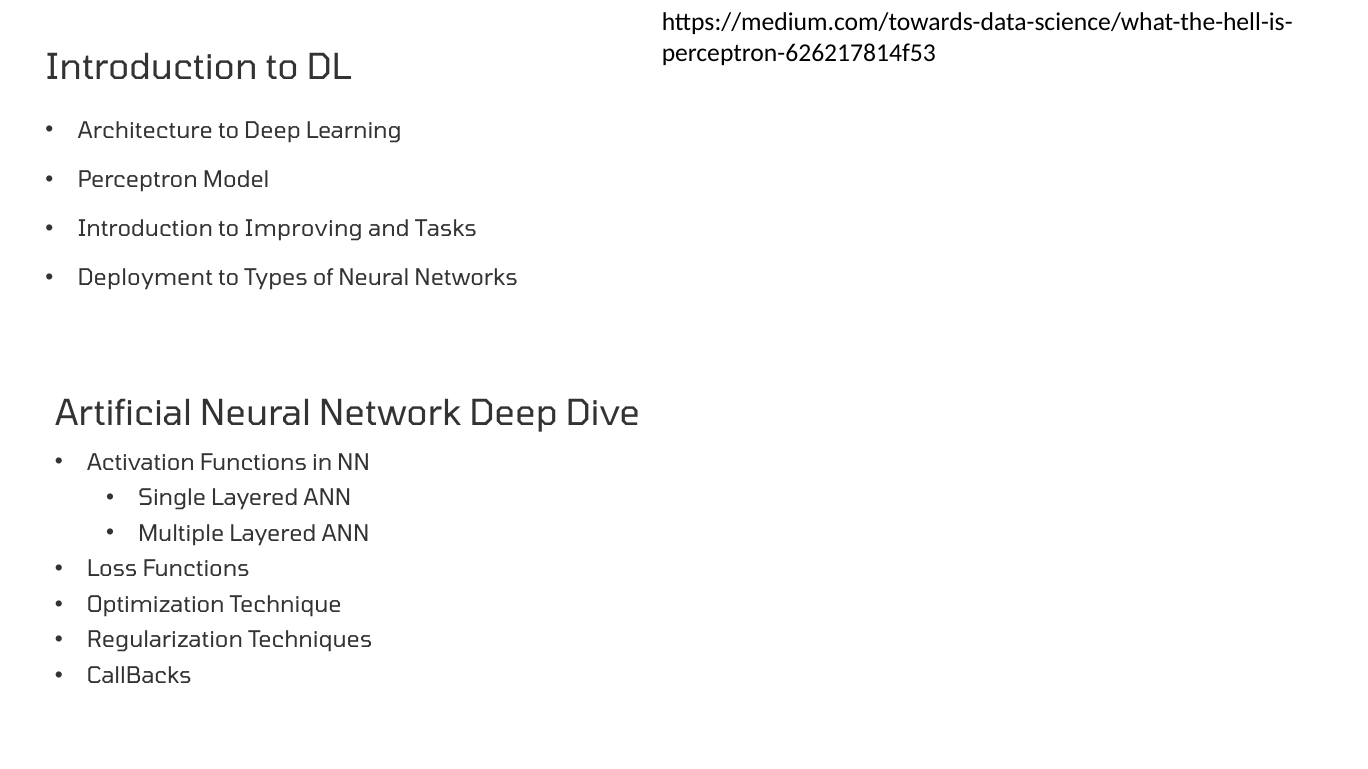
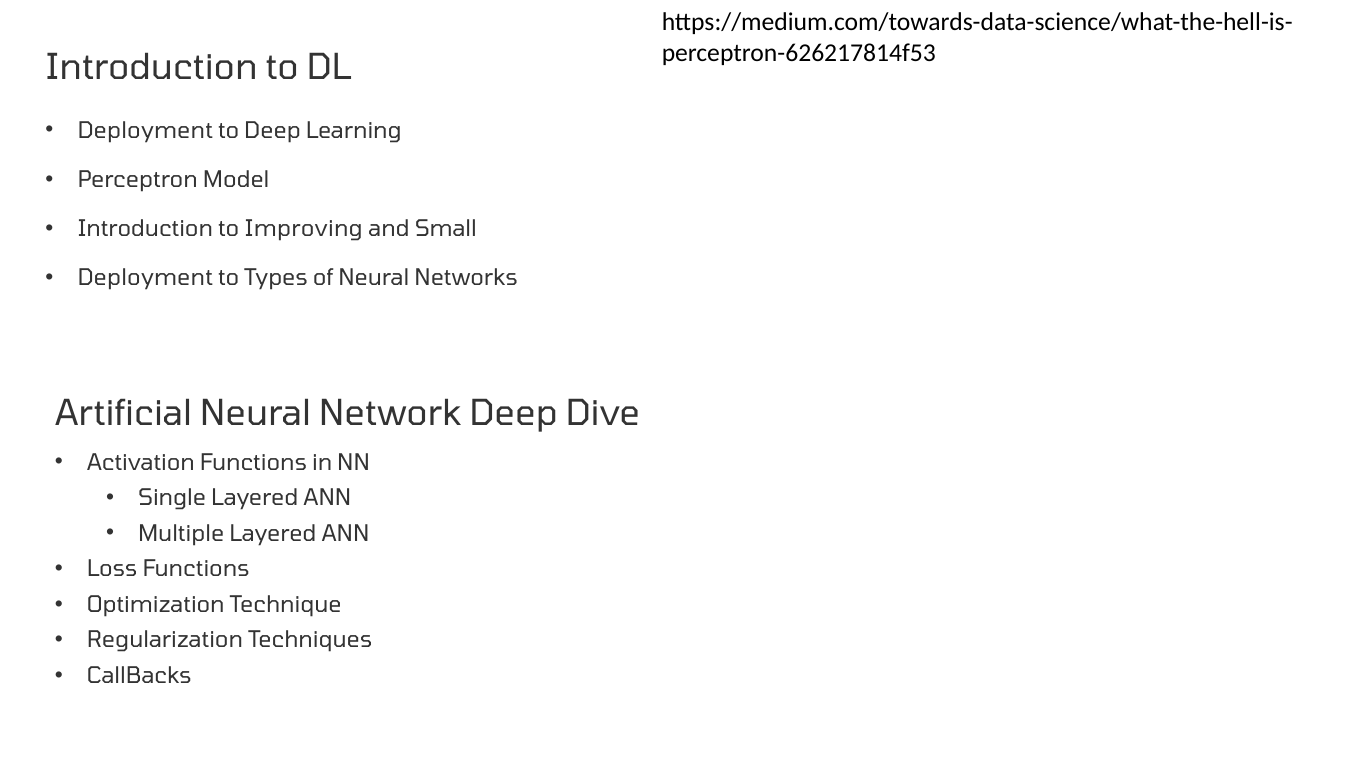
Architecture at (145, 131): Architecture -> Deployment
Tasks: Tasks -> Small
